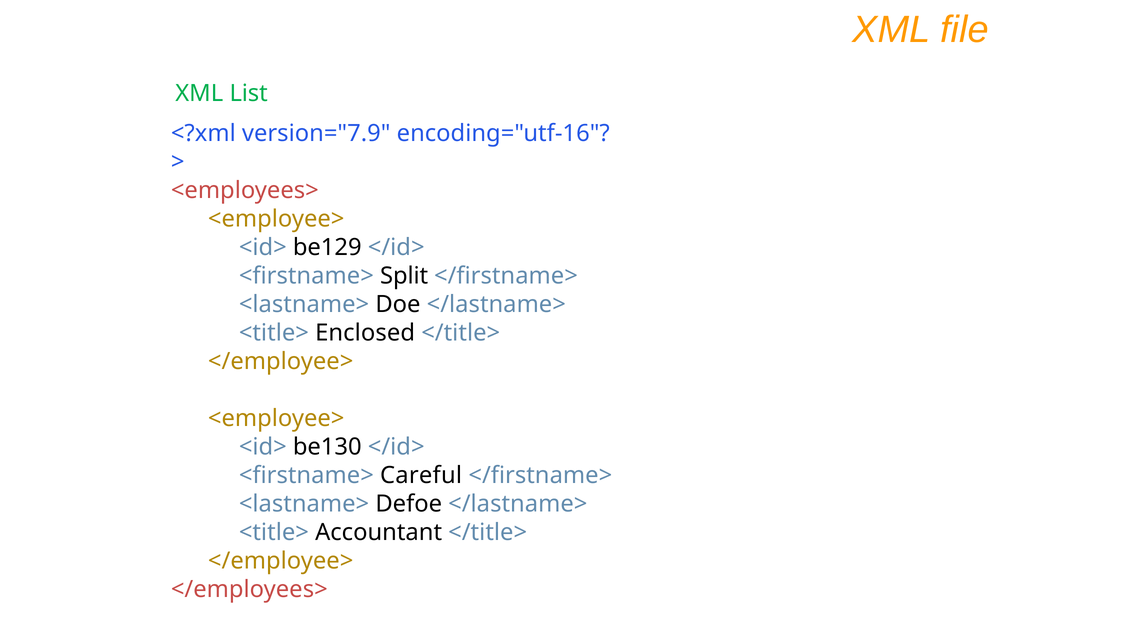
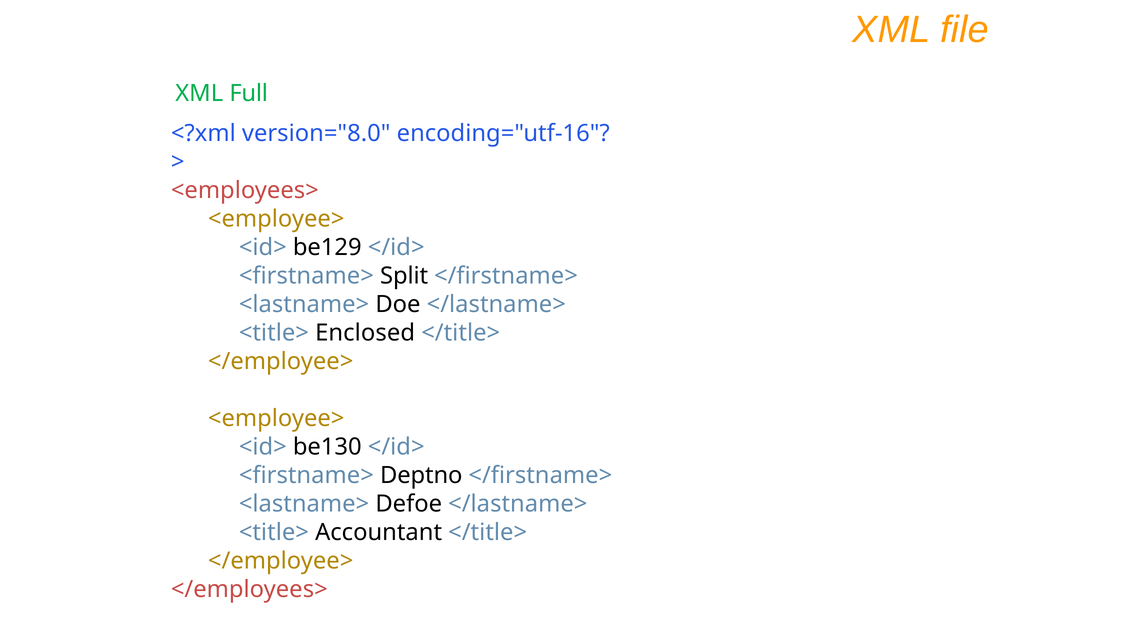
List: List -> Full
version="7.9: version="7.9 -> version="8.0
Careful: Careful -> Deptno
